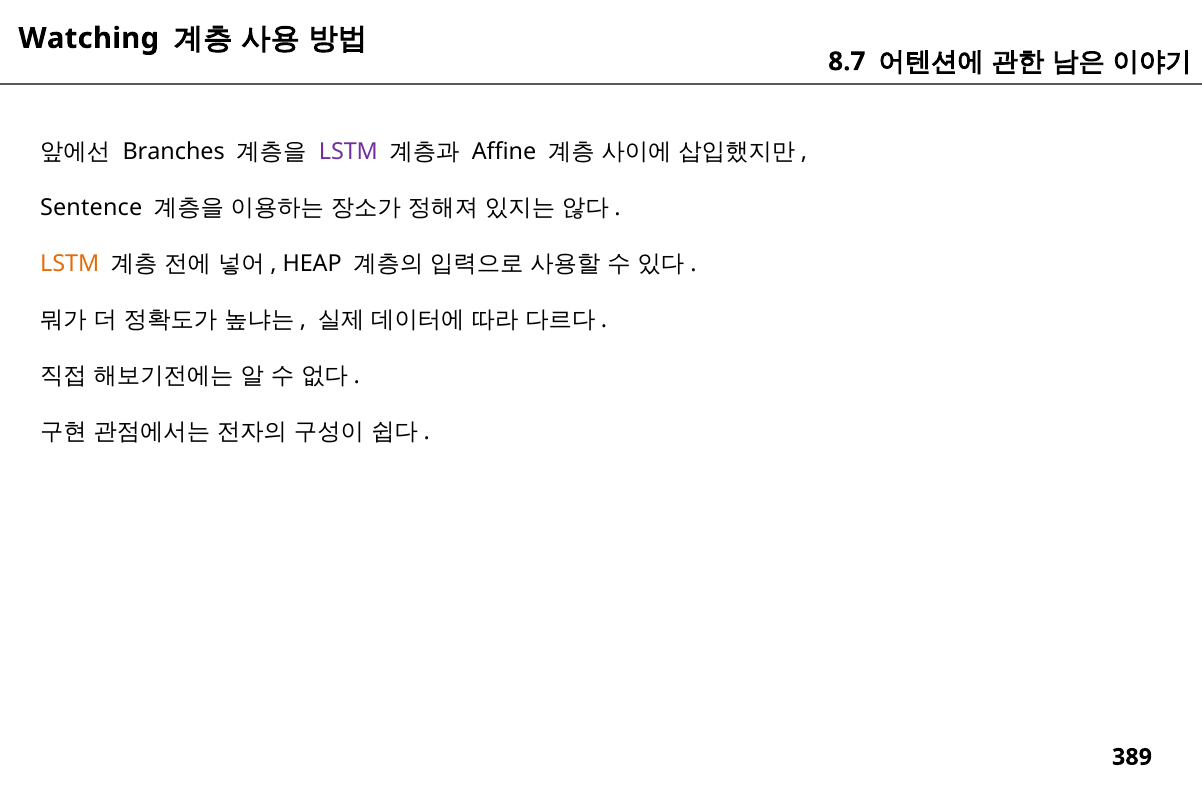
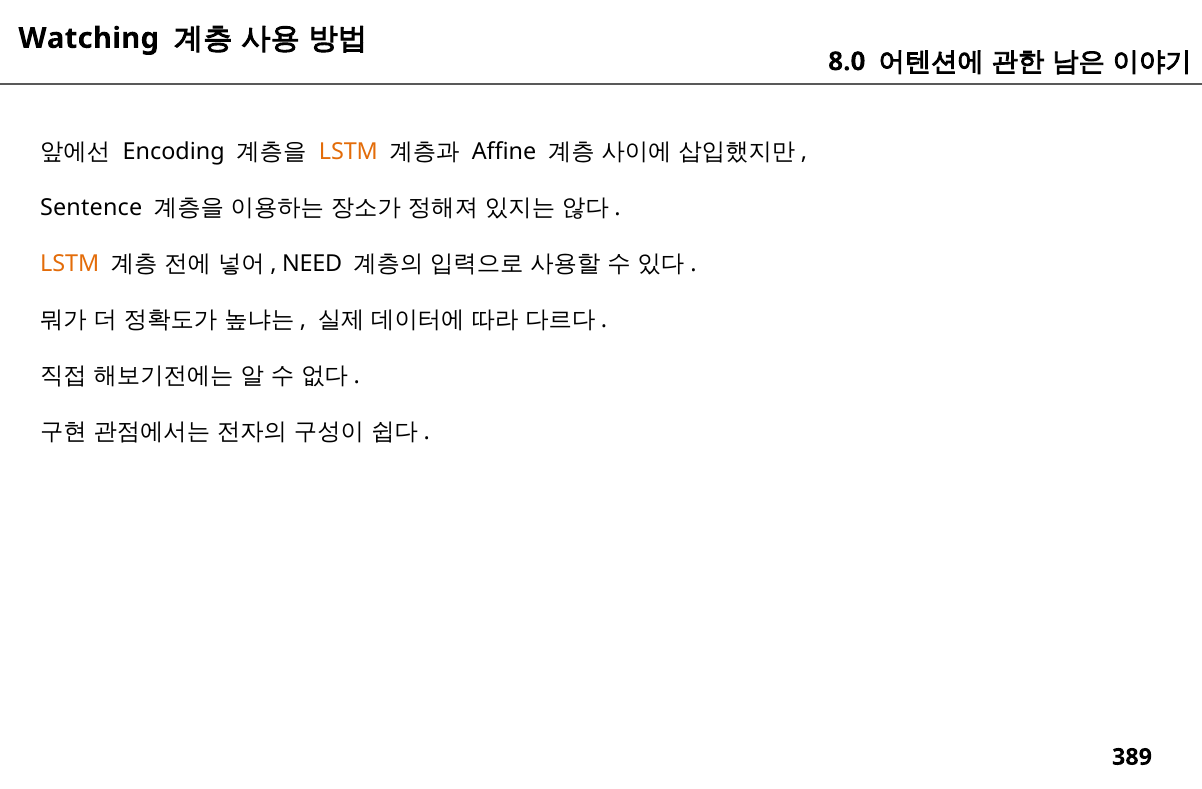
8.7: 8.7 -> 8.0
Branches: Branches -> Encoding
LSTM at (348, 152) colour: purple -> orange
HEAP: HEAP -> NEED
